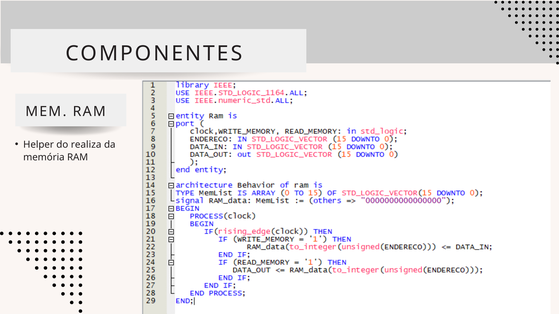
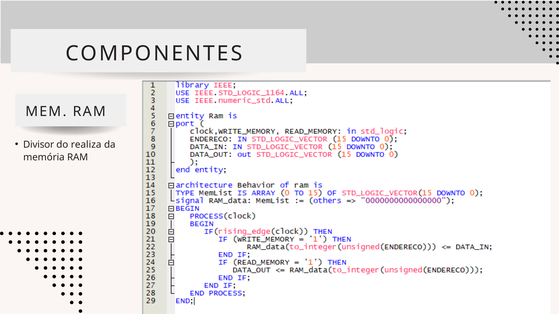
Helper: Helper -> Divisor
